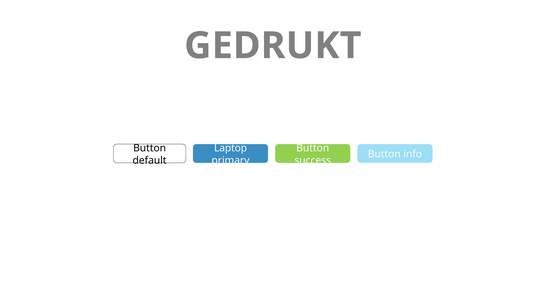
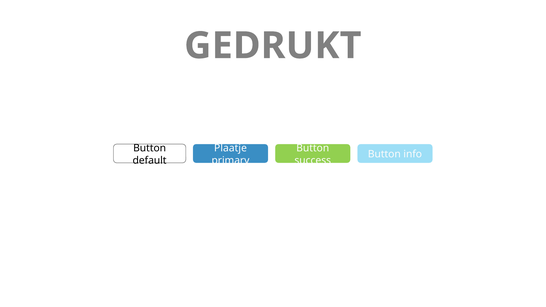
Laptop: Laptop -> Plaatje
